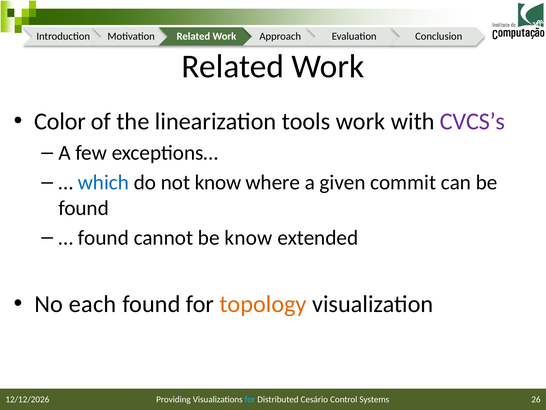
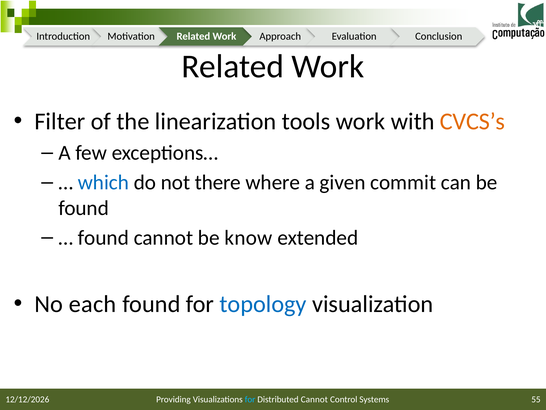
Color: Color -> Filter
CVCS’s colour: purple -> orange
not know: know -> there
topology colour: orange -> blue
Distributed Cesário: Cesário -> Cannot
26: 26 -> 55
